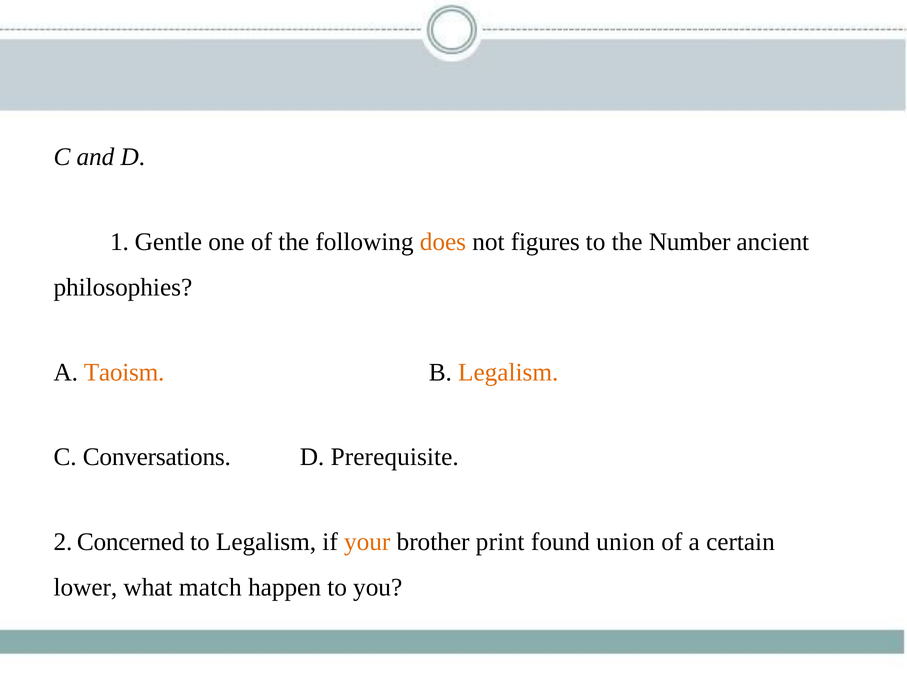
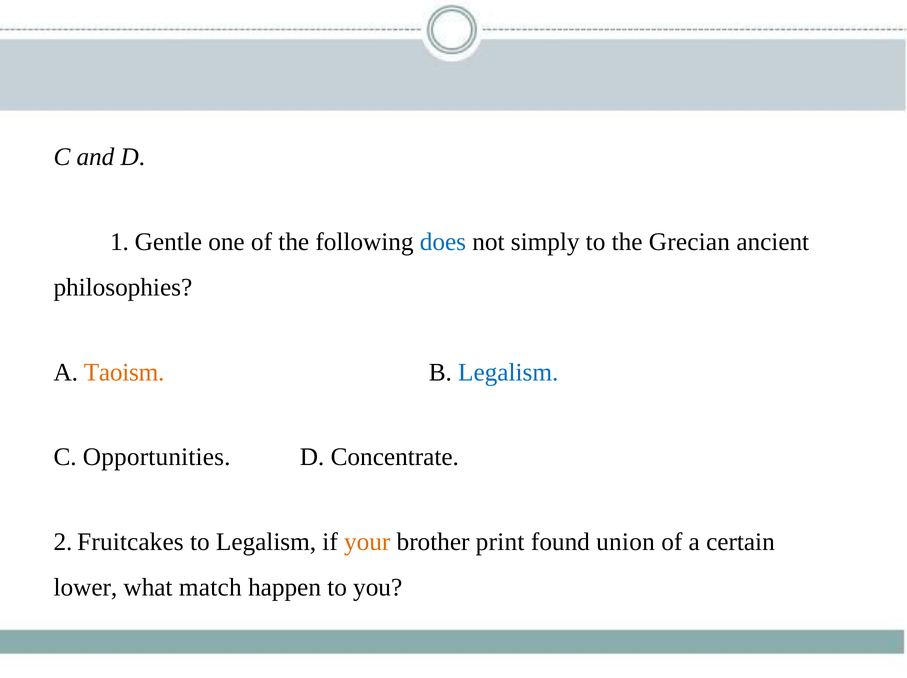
does colour: orange -> blue
figures: figures -> simply
Number: Number -> Grecian
Legalism at (508, 372) colour: orange -> blue
Conversations: Conversations -> Opportunities
Prerequisite: Prerequisite -> Concentrate
Concerned: Concerned -> Fruitcakes
